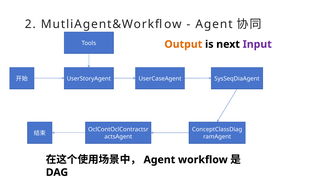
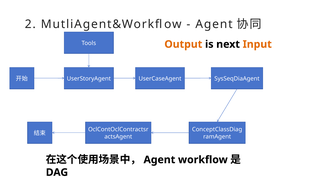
Input colour: purple -> orange
